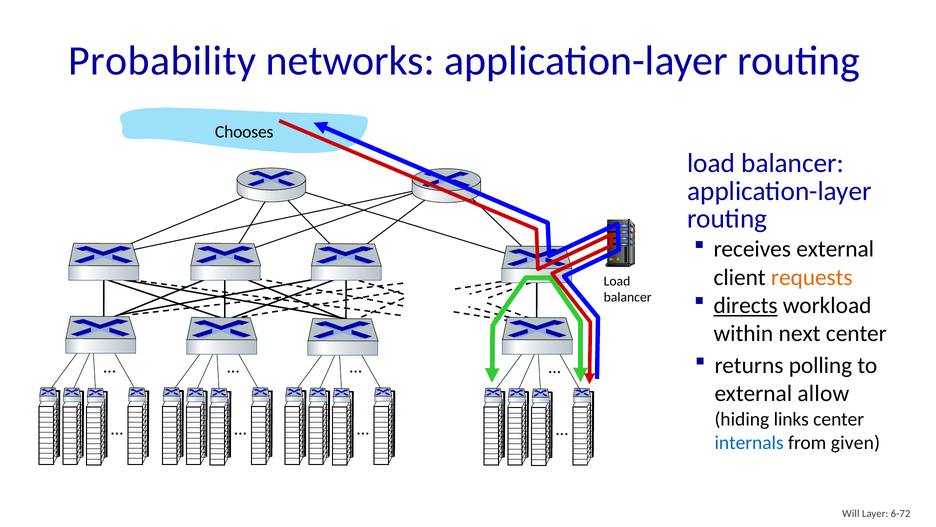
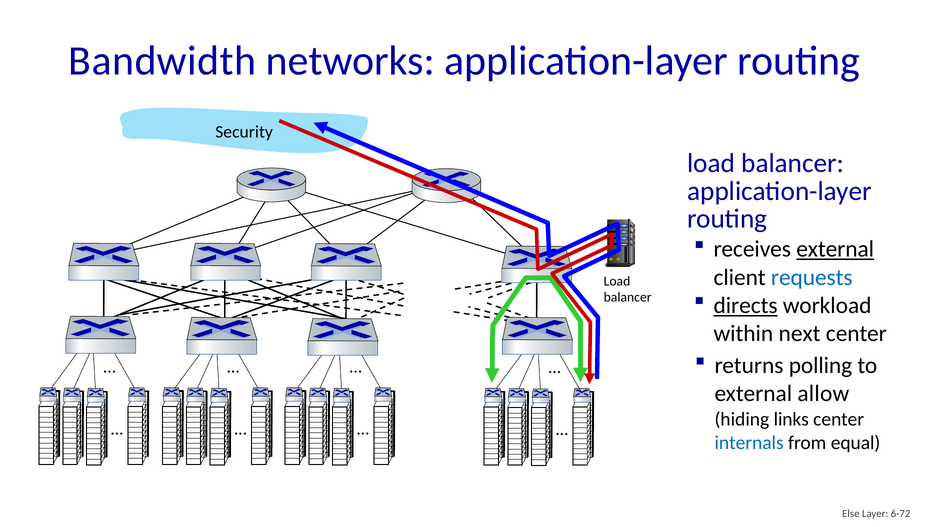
Probability: Probability -> Bandwidth
Chooses: Chooses -> Security
external at (835, 249) underline: none -> present
requests colour: orange -> blue
given: given -> equal
Will: Will -> Else
